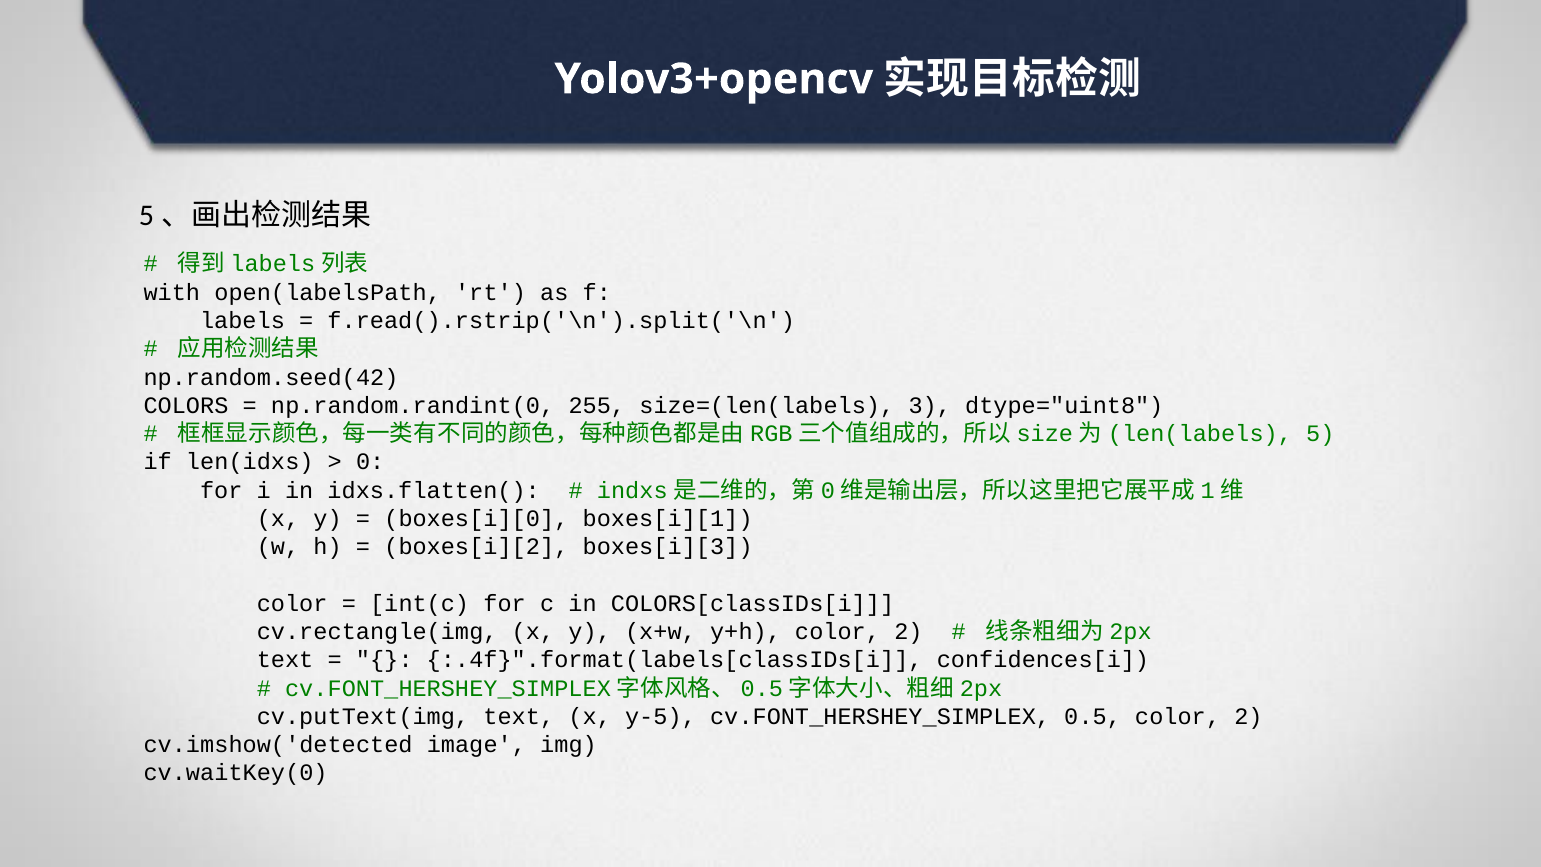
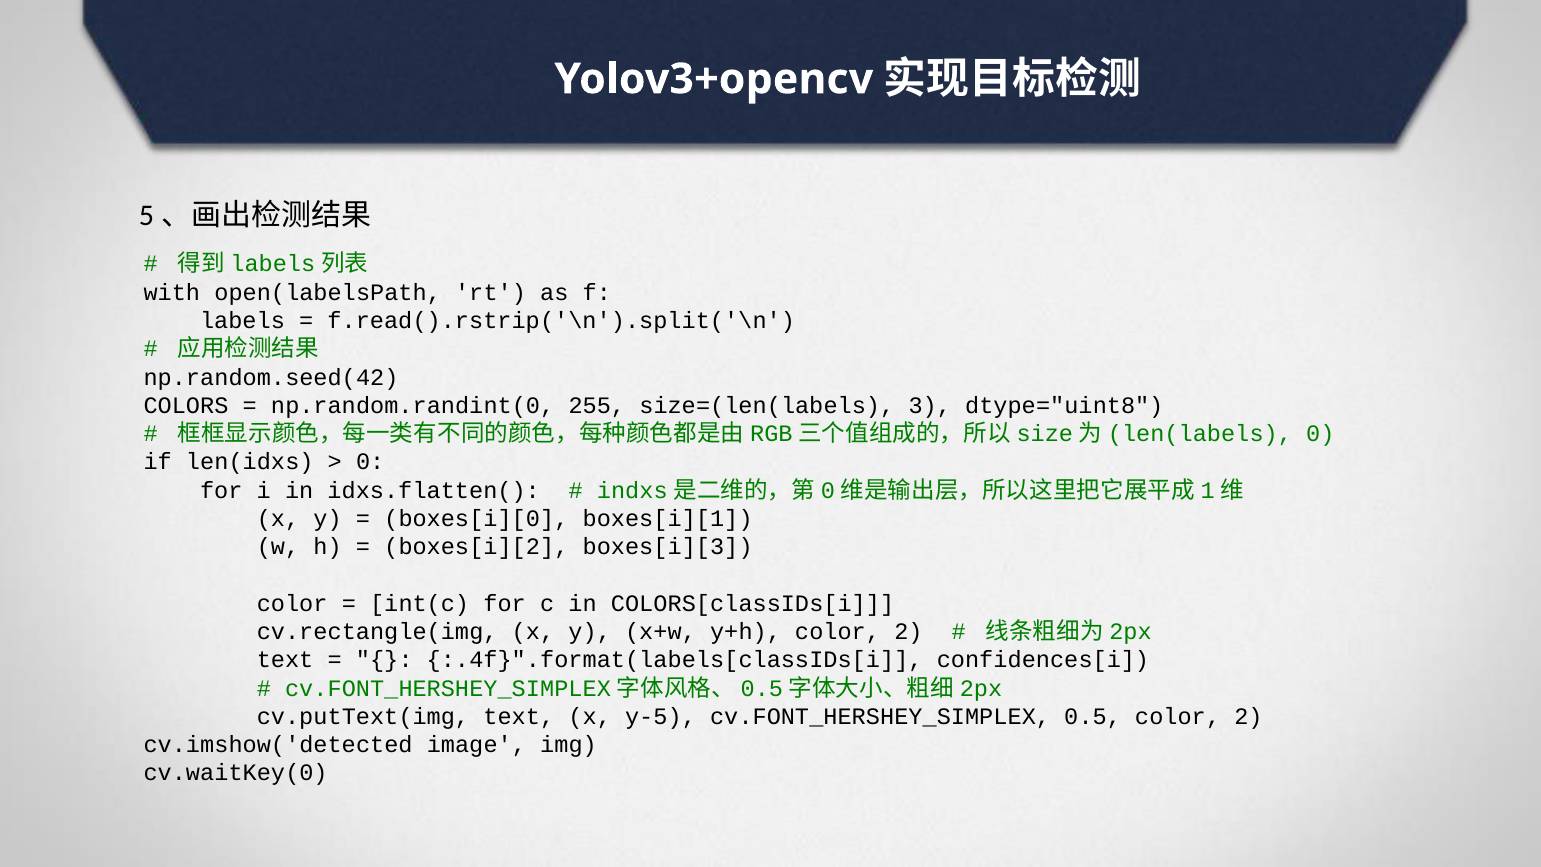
5 at (1320, 434): 5 -> 0
